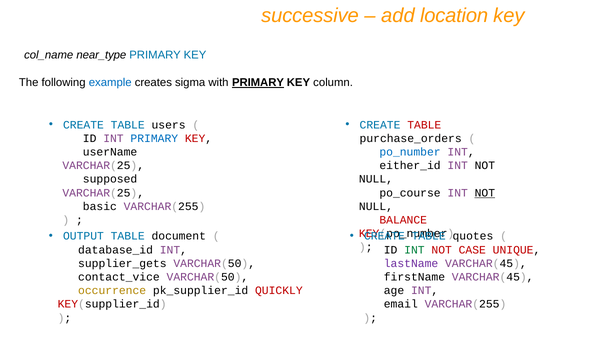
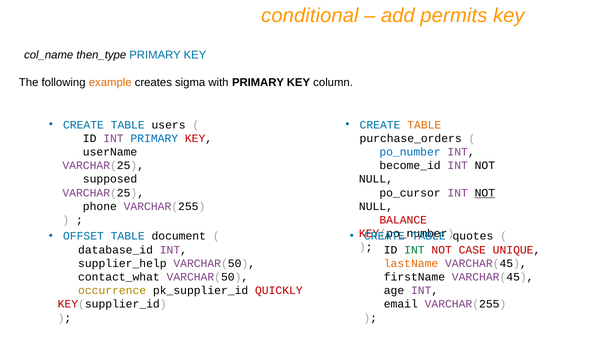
successive: successive -> conditional
location: location -> permits
near_type: near_type -> then_type
example colour: blue -> orange
PRIMARY at (258, 83) underline: present -> none
TABLE at (424, 125) colour: red -> orange
either_id: either_id -> become_id
po_course: po_course -> po_cursor
basic: basic -> phone
OUTPUT: OUTPUT -> OFFSET
supplier_gets: supplier_gets -> supplier_help
lastName colour: purple -> orange
contact_vice: contact_vice -> contact_what
